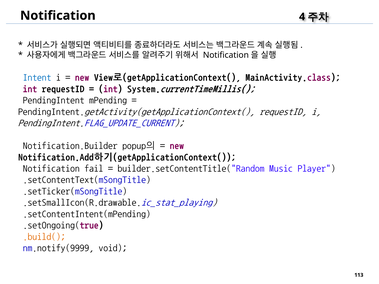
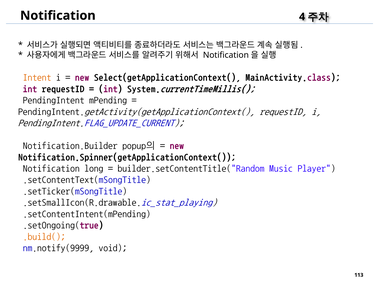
Intent colour: blue -> orange
View로(getApplicationContext(: View로(getApplicationContext( -> Select(getApplicationContext(
Notification.Add하기(getApplicationContext(: Notification.Add하기(getApplicationContext( -> Notification.Spinner(getApplicationContext(
fail: fail -> long
